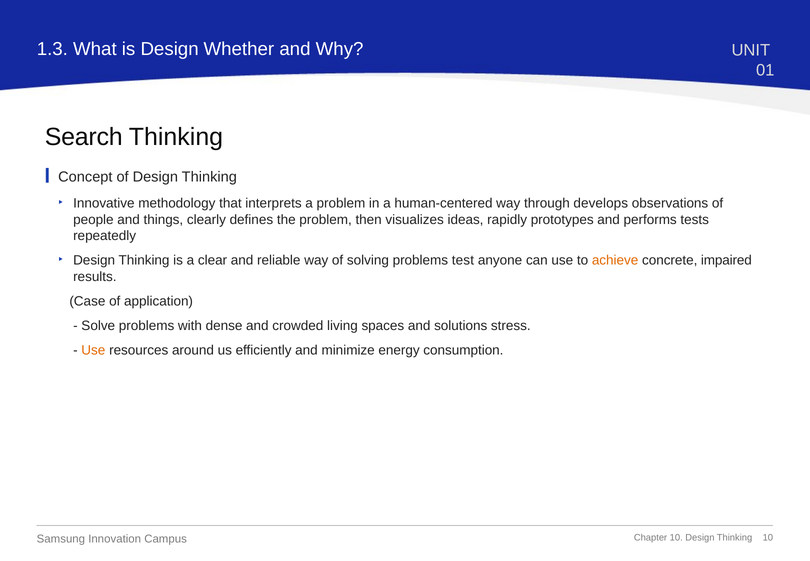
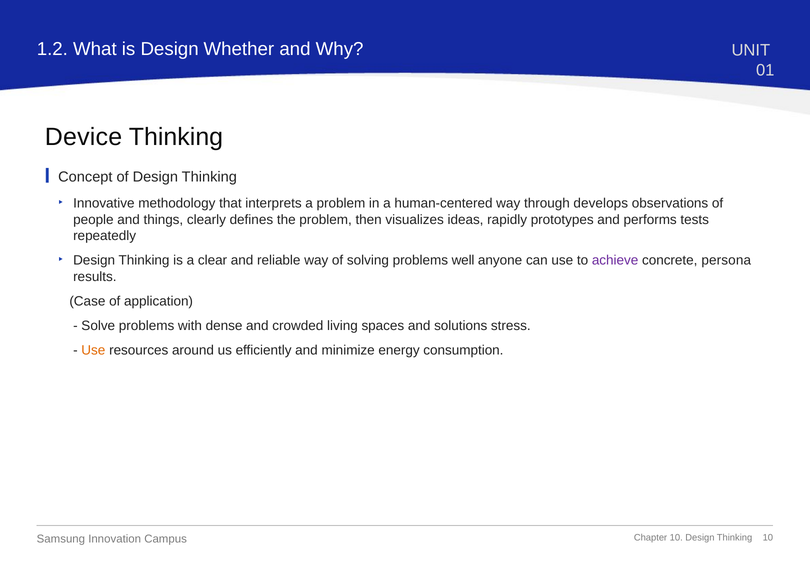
1.3: 1.3 -> 1.2
Search: Search -> Device
test: test -> well
achieve colour: orange -> purple
impaired: impaired -> persona
